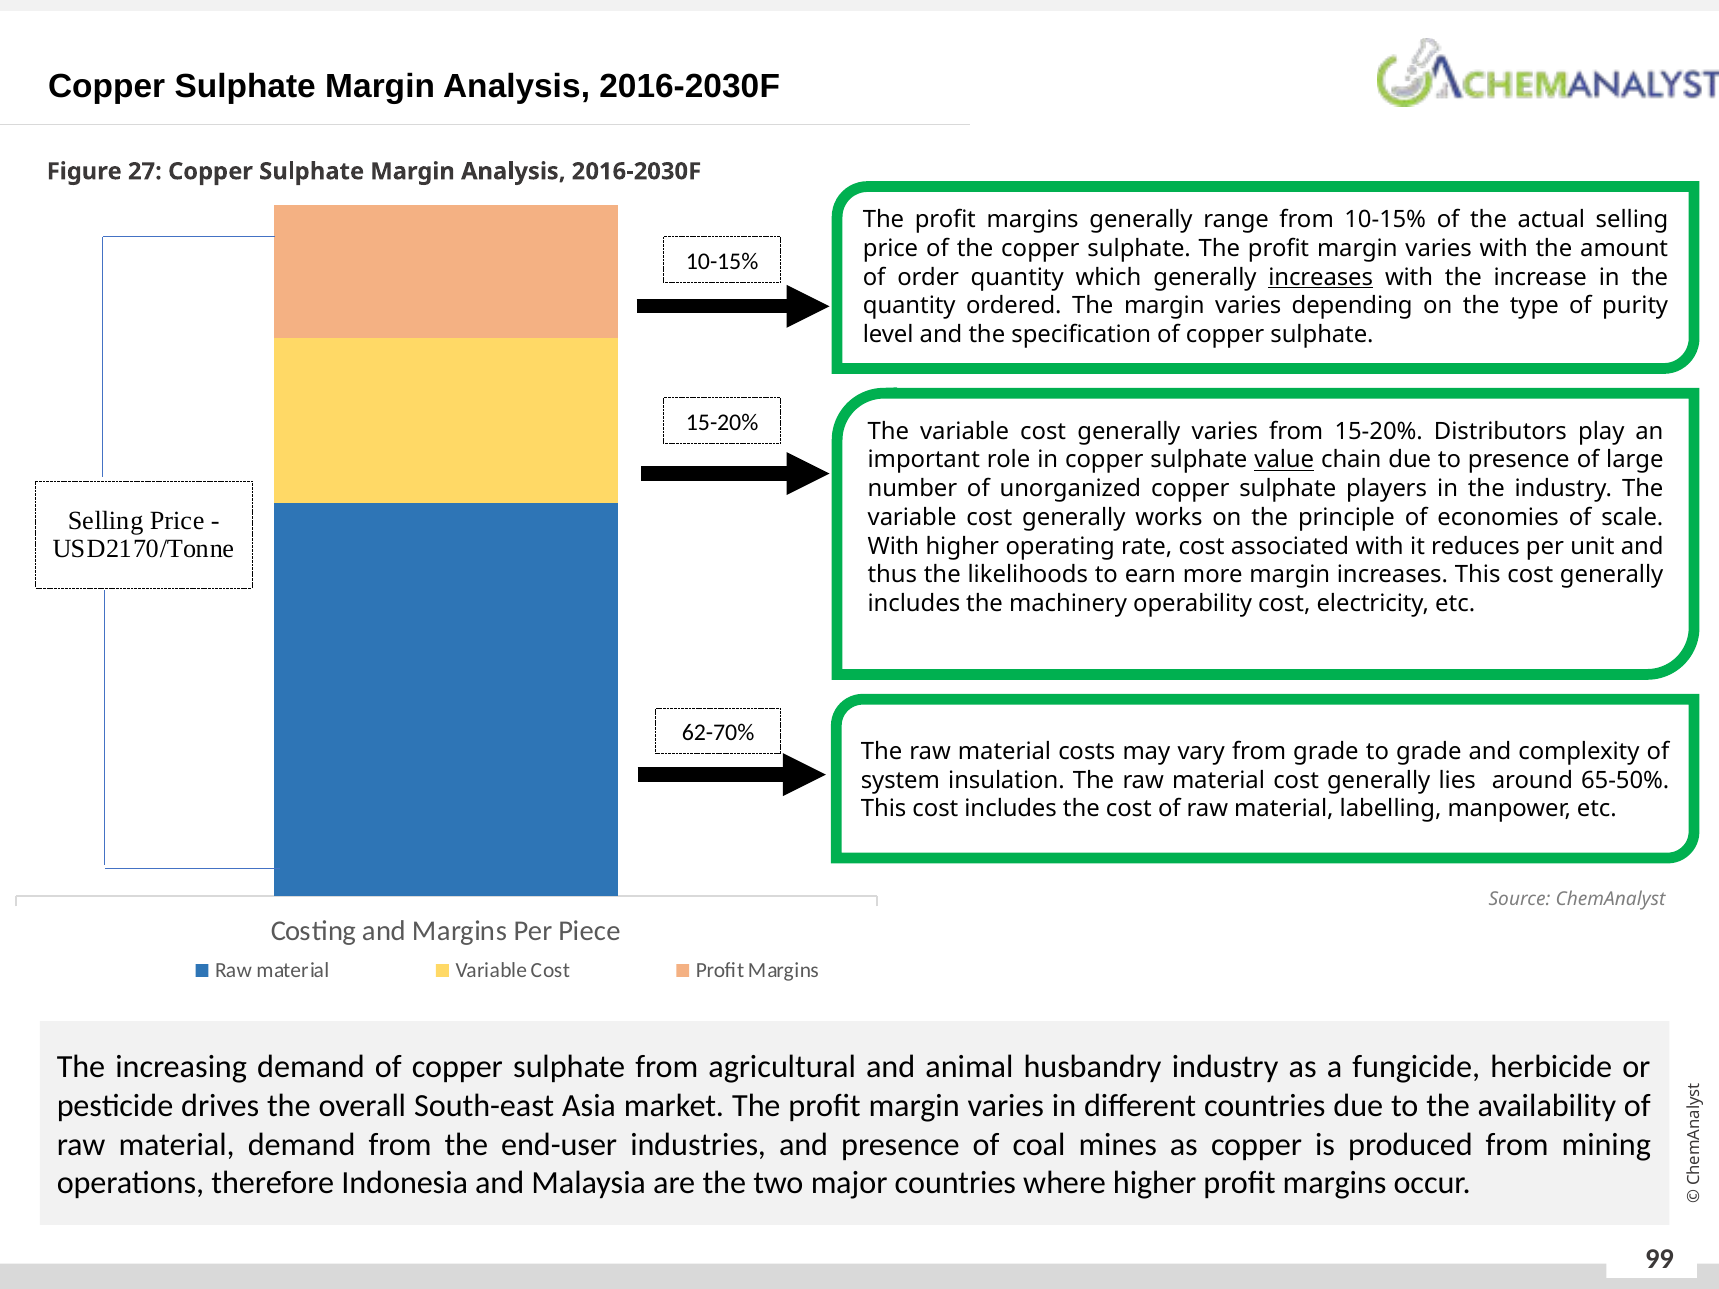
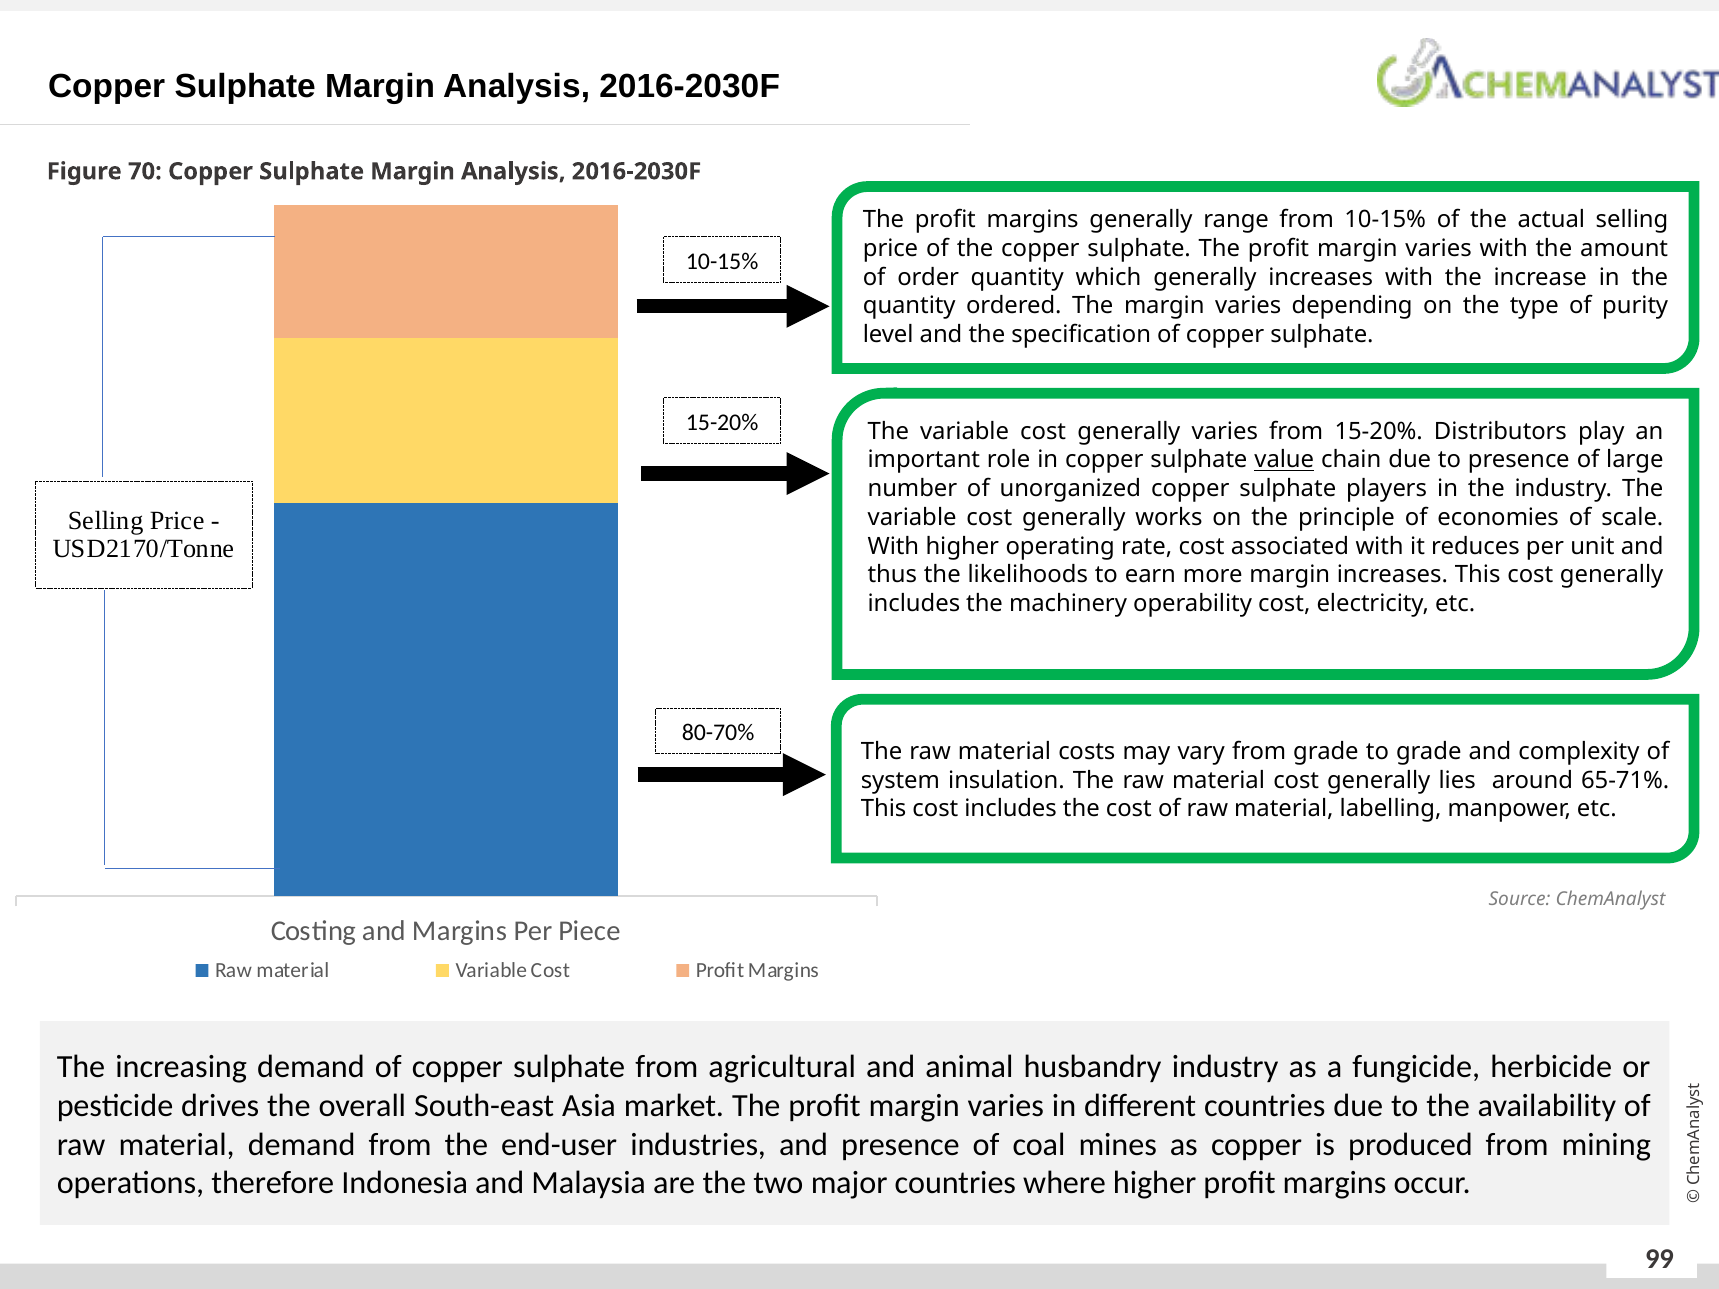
27: 27 -> 70
increases at (1321, 277) underline: present -> none
62-70%: 62-70% -> 80-70%
65-50%: 65-50% -> 65-71%
